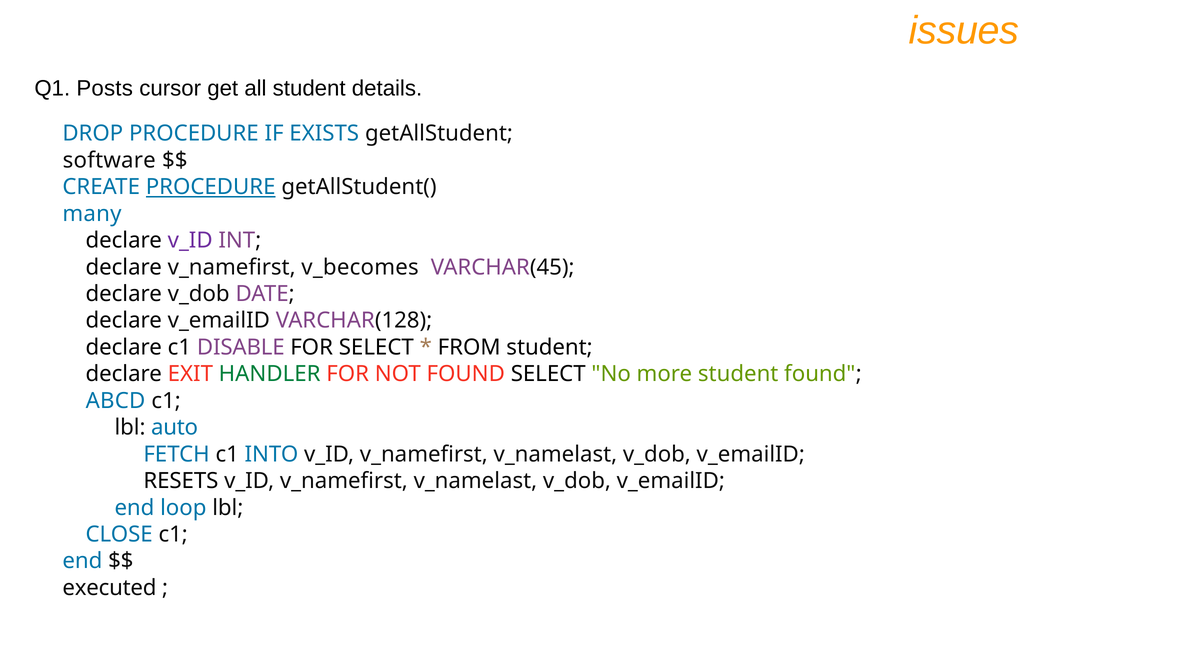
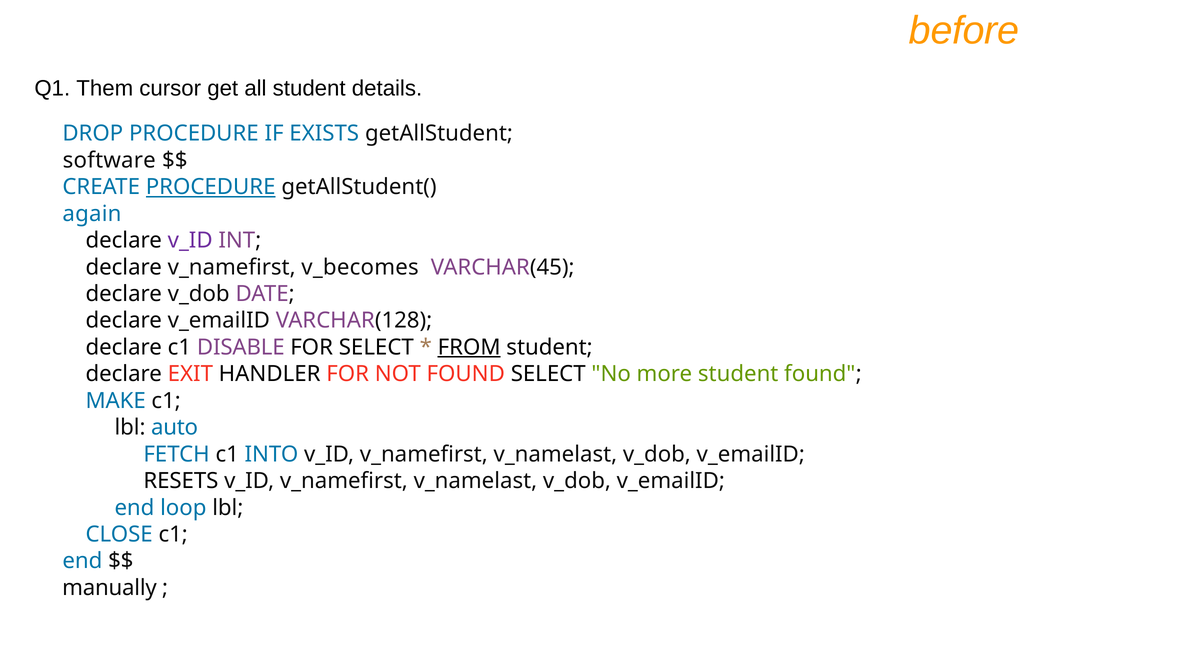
issues: issues -> before
Posts: Posts -> Them
many: many -> again
FROM underline: none -> present
HANDLER colour: green -> black
ABCD: ABCD -> MAKE
executed: executed -> manually
